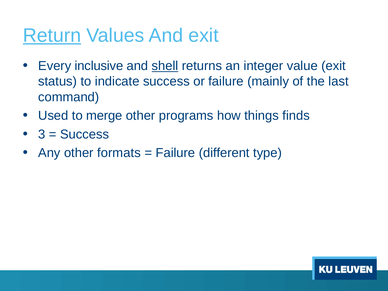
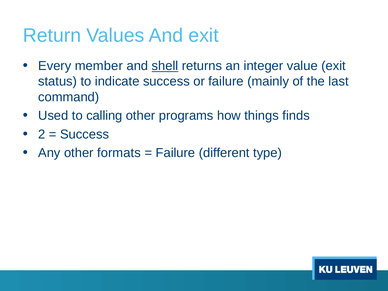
Return underline: present -> none
inclusive: inclusive -> member
merge: merge -> calling
3: 3 -> 2
